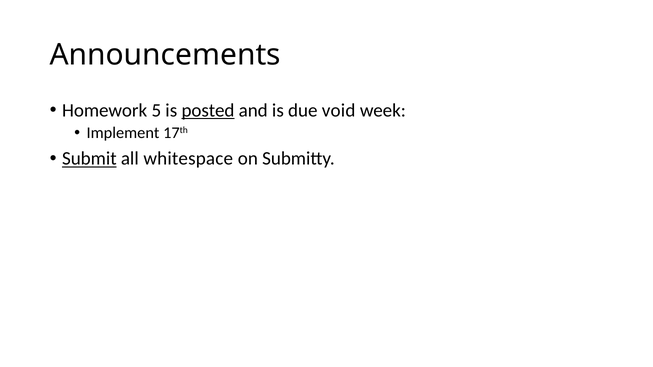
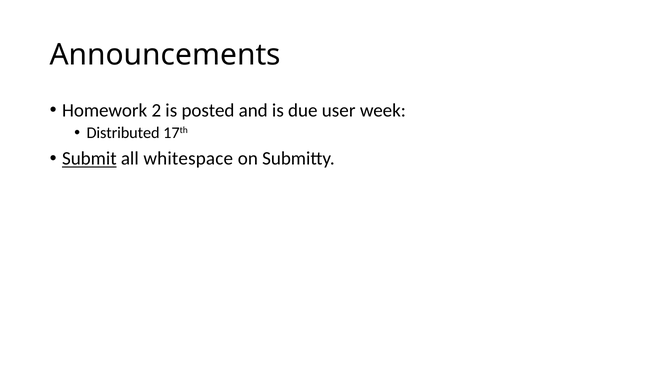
5: 5 -> 2
posted underline: present -> none
void: void -> user
Implement: Implement -> Distributed
